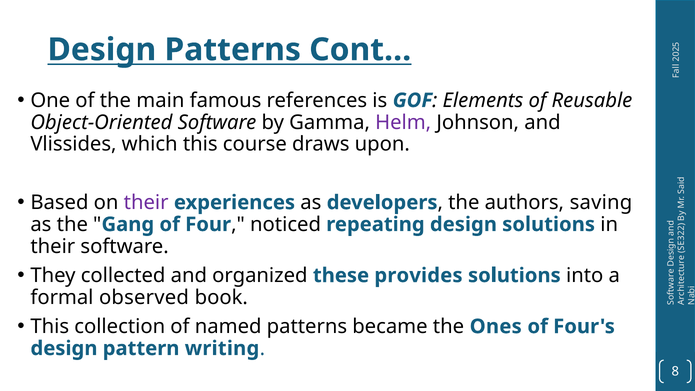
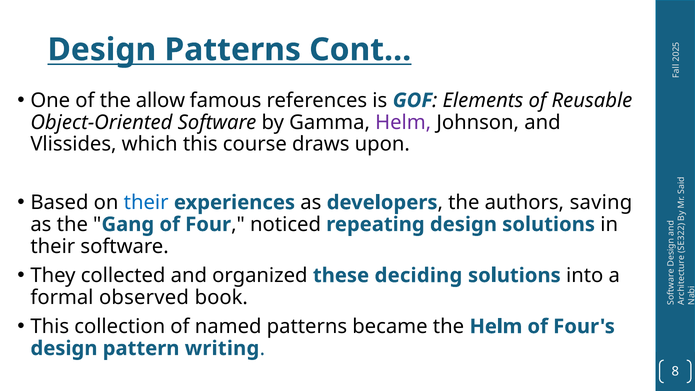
main: main -> allow
their at (146, 202) colour: purple -> blue
provides: provides -> deciding
the Ones: Ones -> Helm
